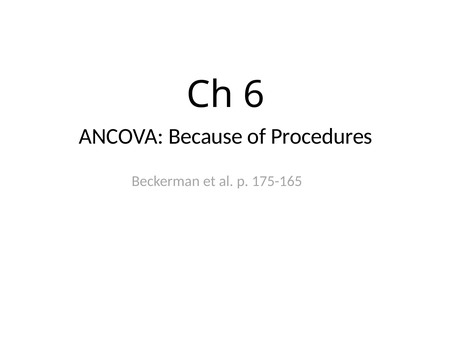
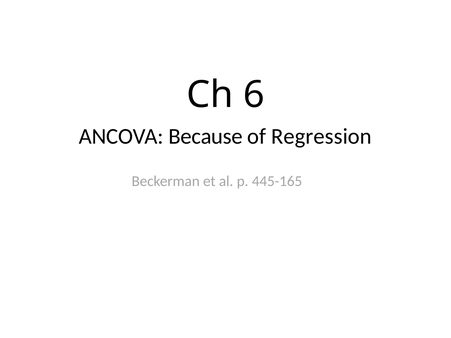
Procedures: Procedures -> Regression
175-165: 175-165 -> 445-165
